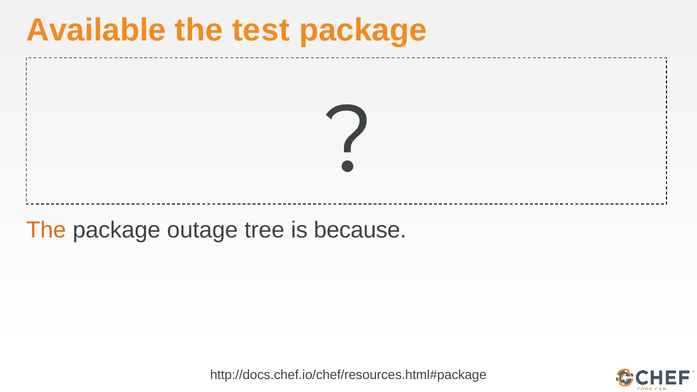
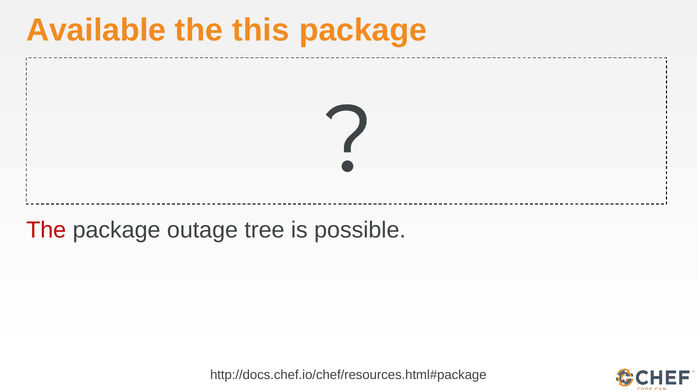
test: test -> this
The at (46, 230) colour: orange -> red
because: because -> possible
